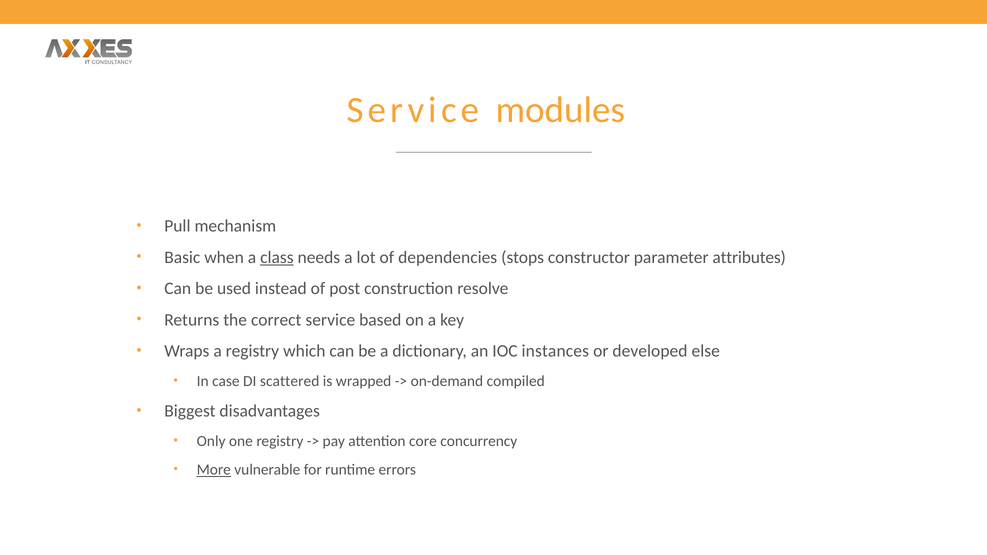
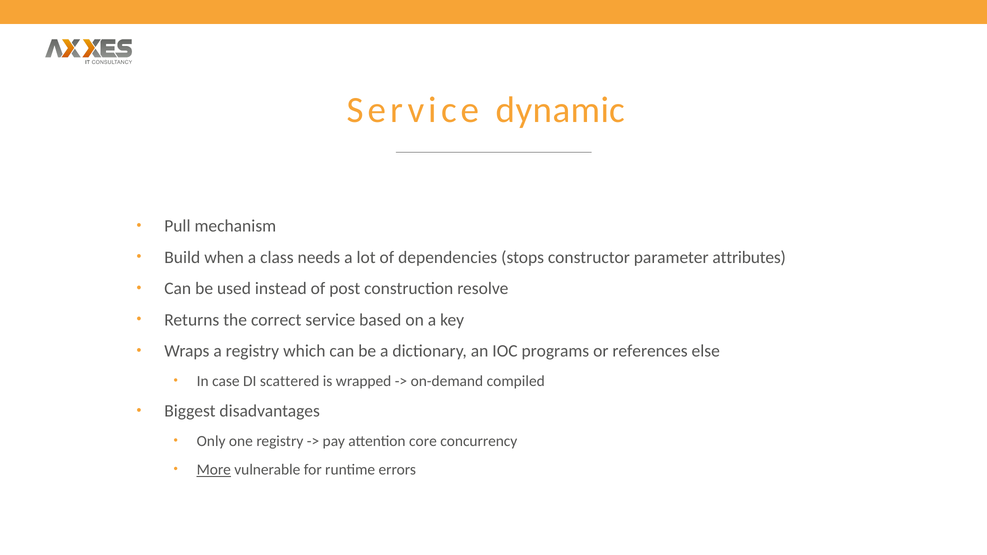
modules: modules -> dynamic
Basic: Basic -> Build
class underline: present -> none
instances: instances -> programs
developed: developed -> references
